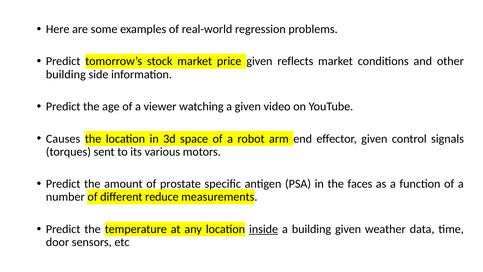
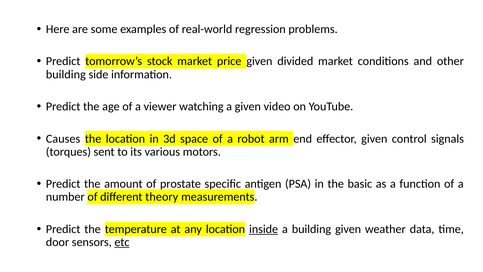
reflects: reflects -> divided
faces: faces -> basic
reduce: reduce -> theory
etc underline: none -> present
